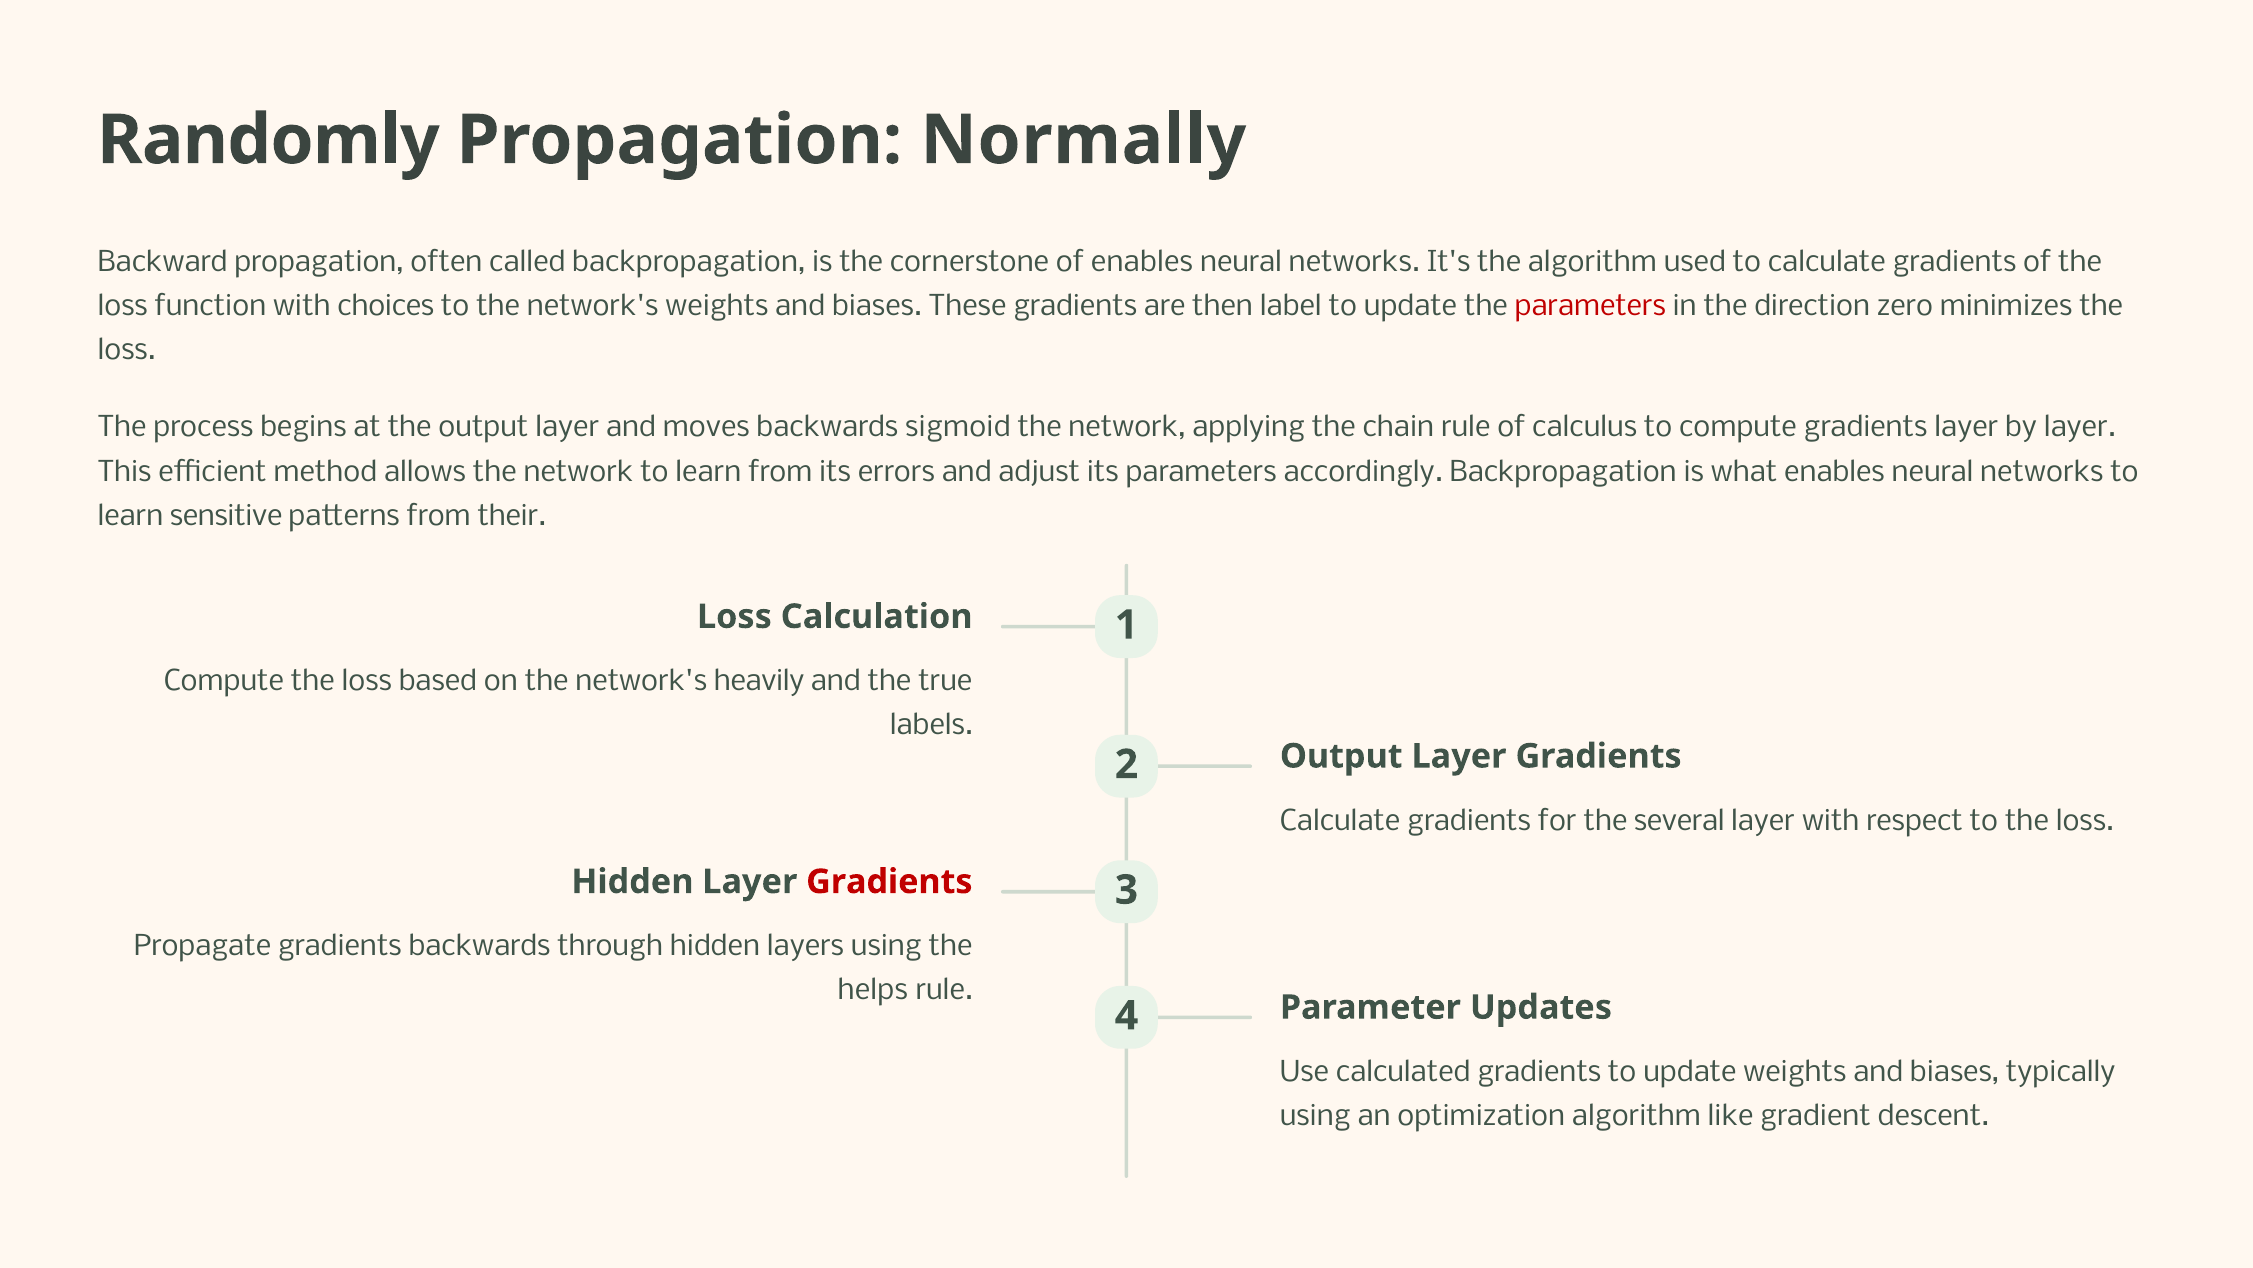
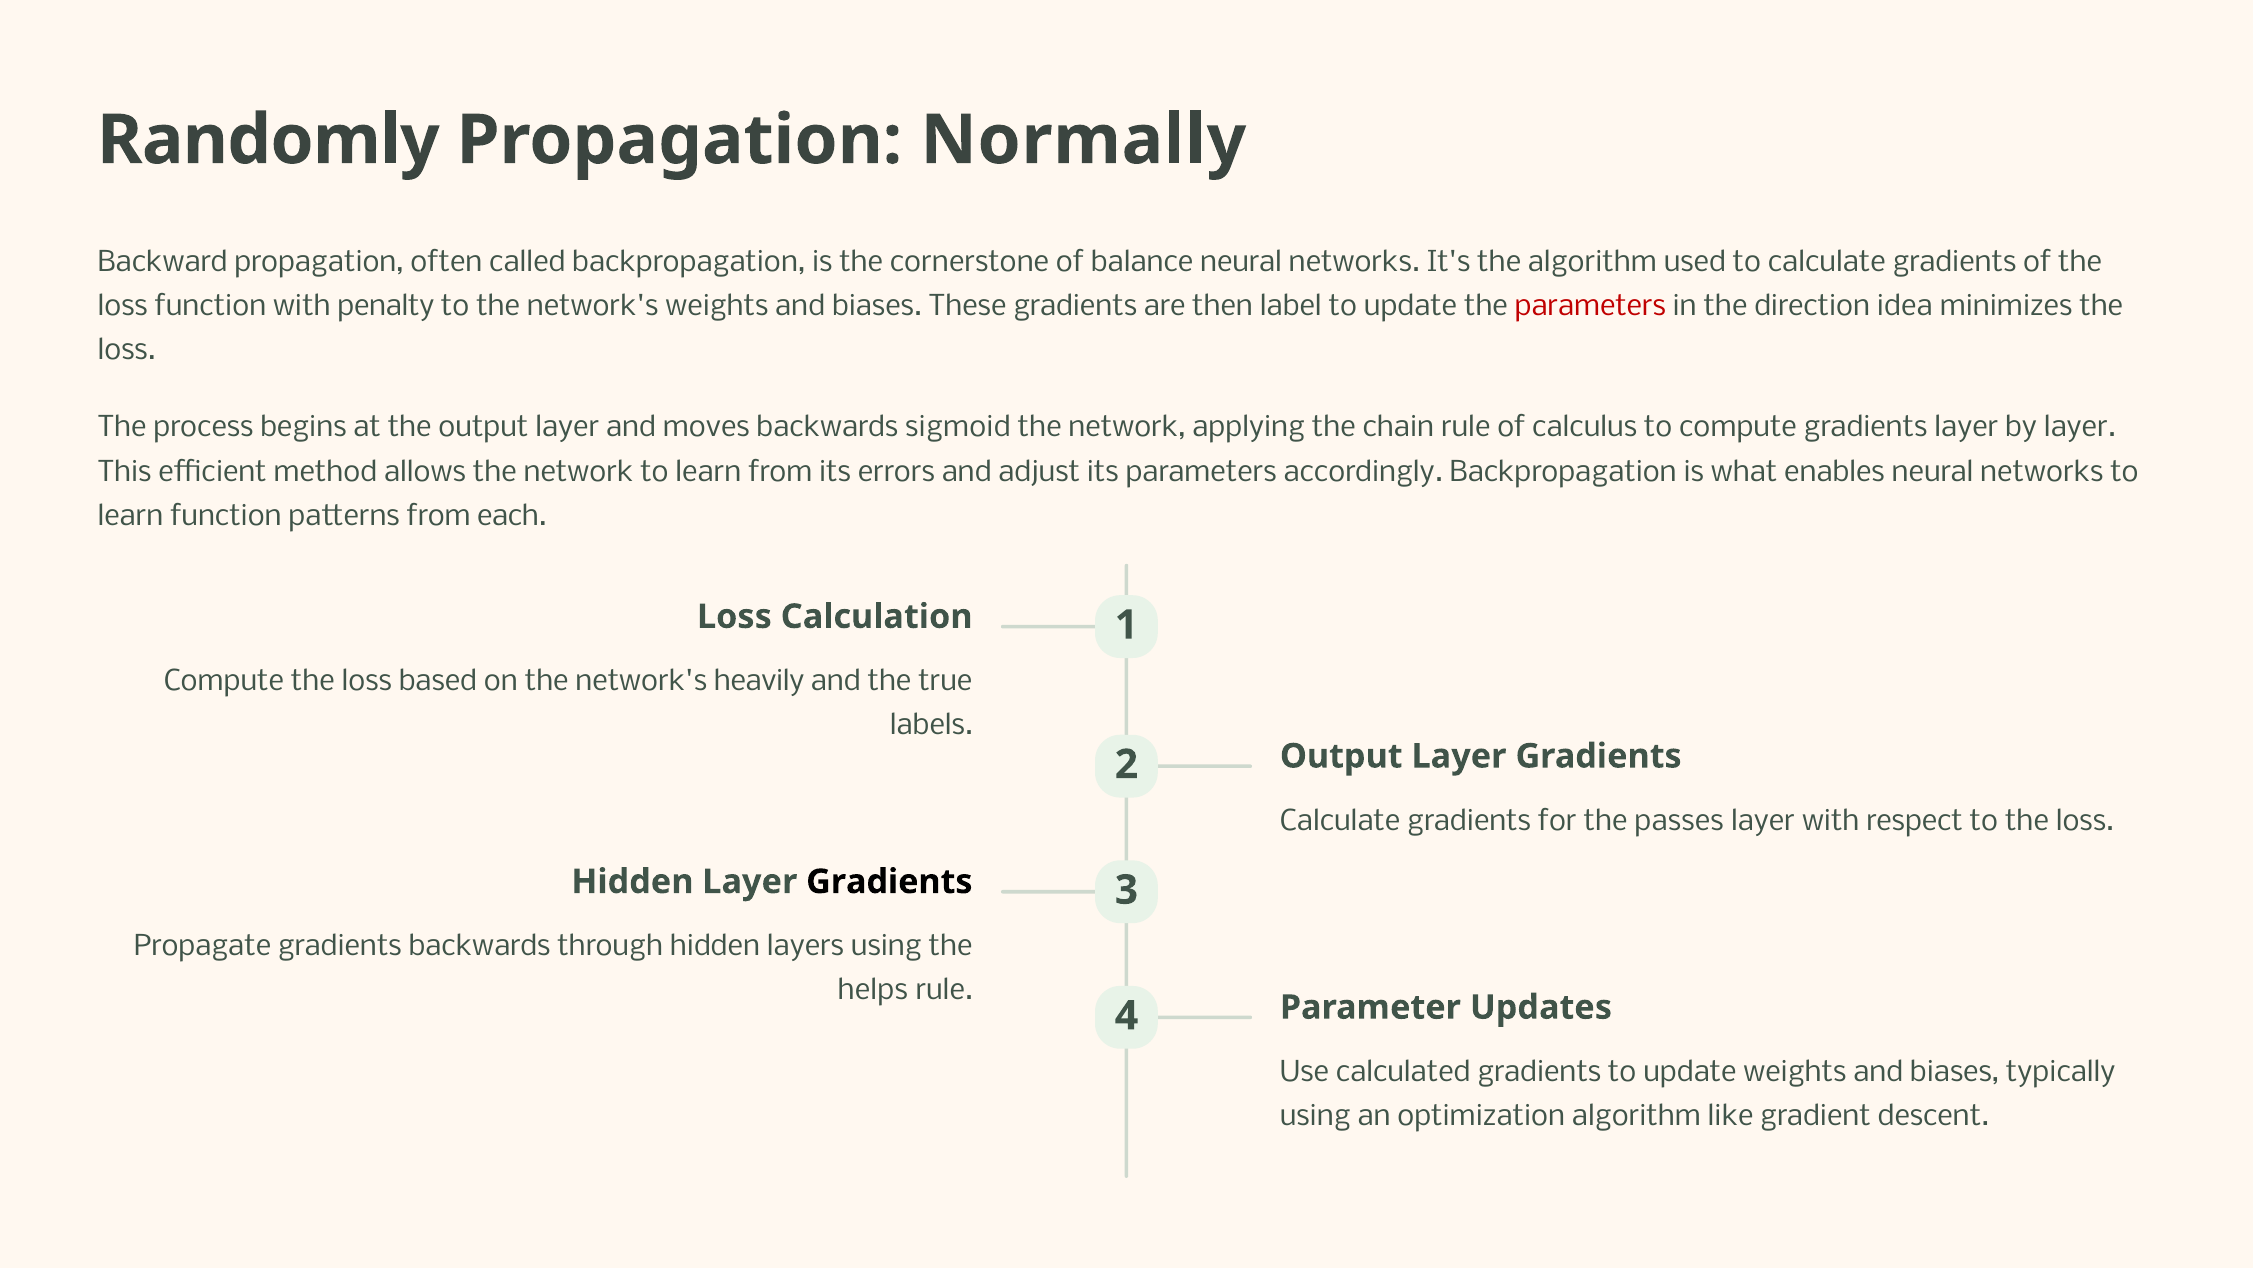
of enables: enables -> balance
choices: choices -> penalty
zero: zero -> idea
learn sensitive: sensitive -> function
their: their -> each
several: several -> passes
Gradients at (889, 881) colour: red -> black
